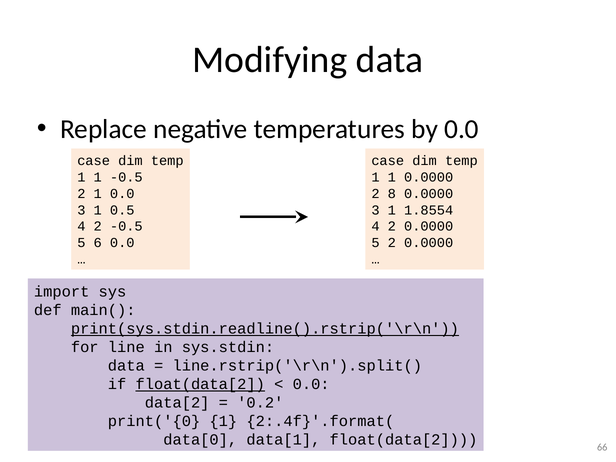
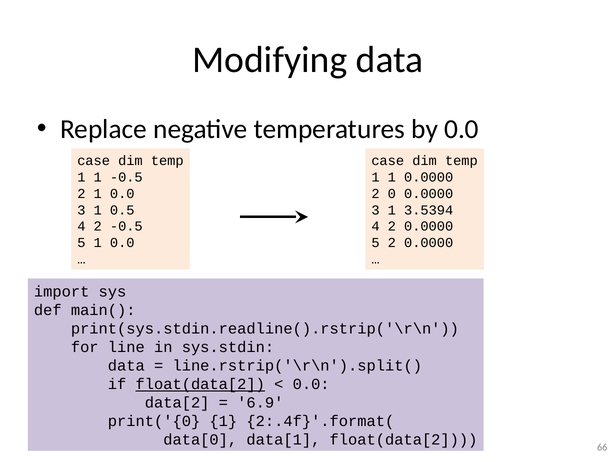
8: 8 -> 0
1.8554: 1.8554 -> 3.5394
5 6: 6 -> 1
print(sys.stdin.readline().rstrip('\r\n underline: present -> none
0.2: 0.2 -> 6.9
